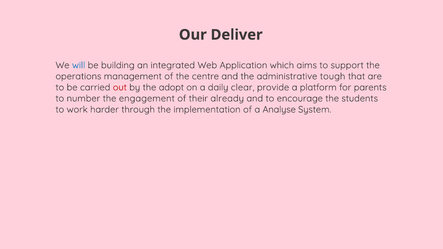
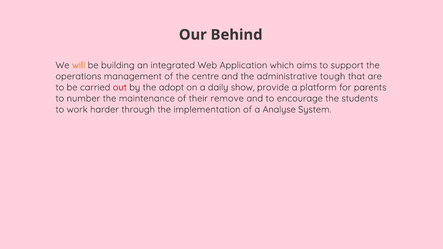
Deliver: Deliver -> Behind
will colour: blue -> orange
clear: clear -> show
engagement: engagement -> maintenance
already: already -> remove
